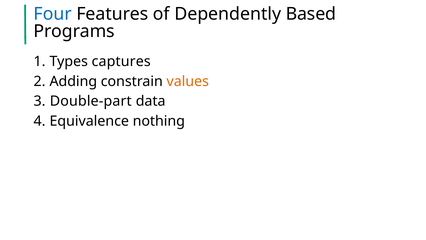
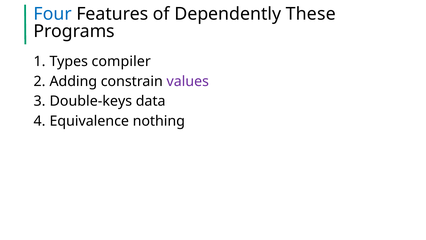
Based: Based -> These
captures: captures -> compiler
values colour: orange -> purple
Double-part: Double-part -> Double-keys
